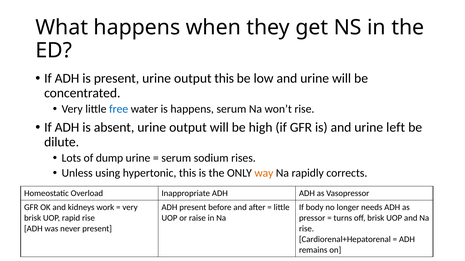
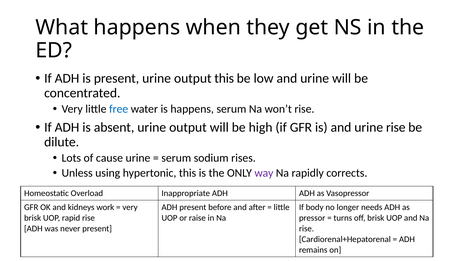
urine left: left -> rise
dump: dump -> cause
way colour: orange -> purple
